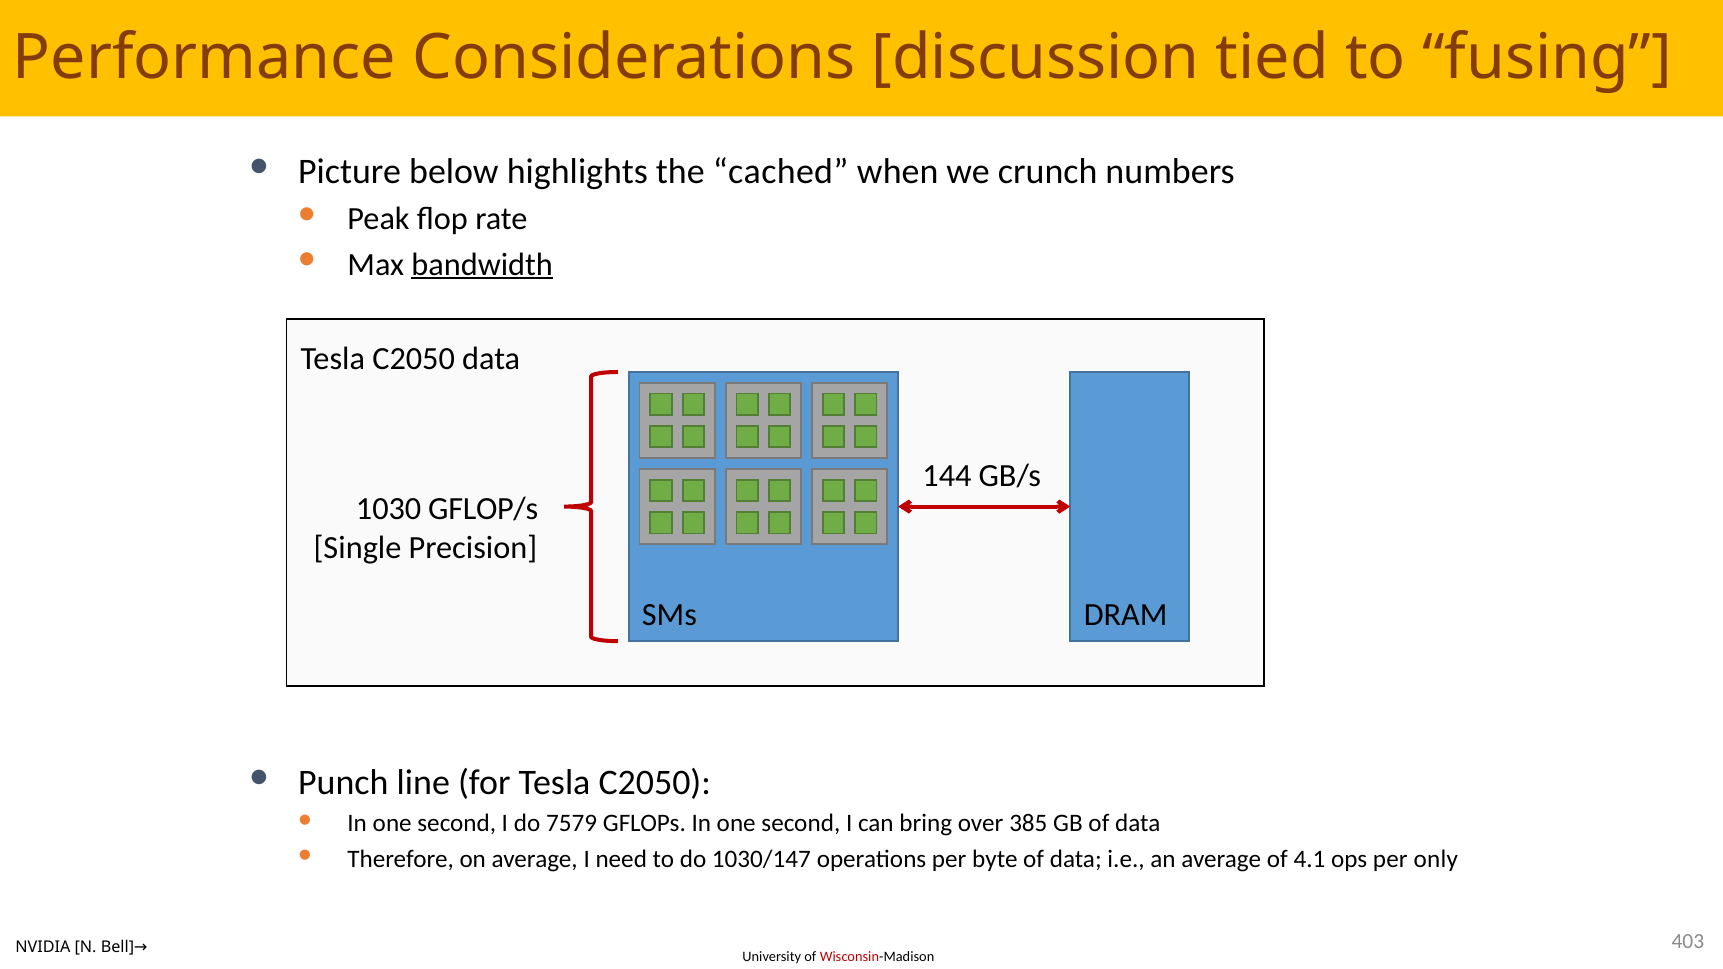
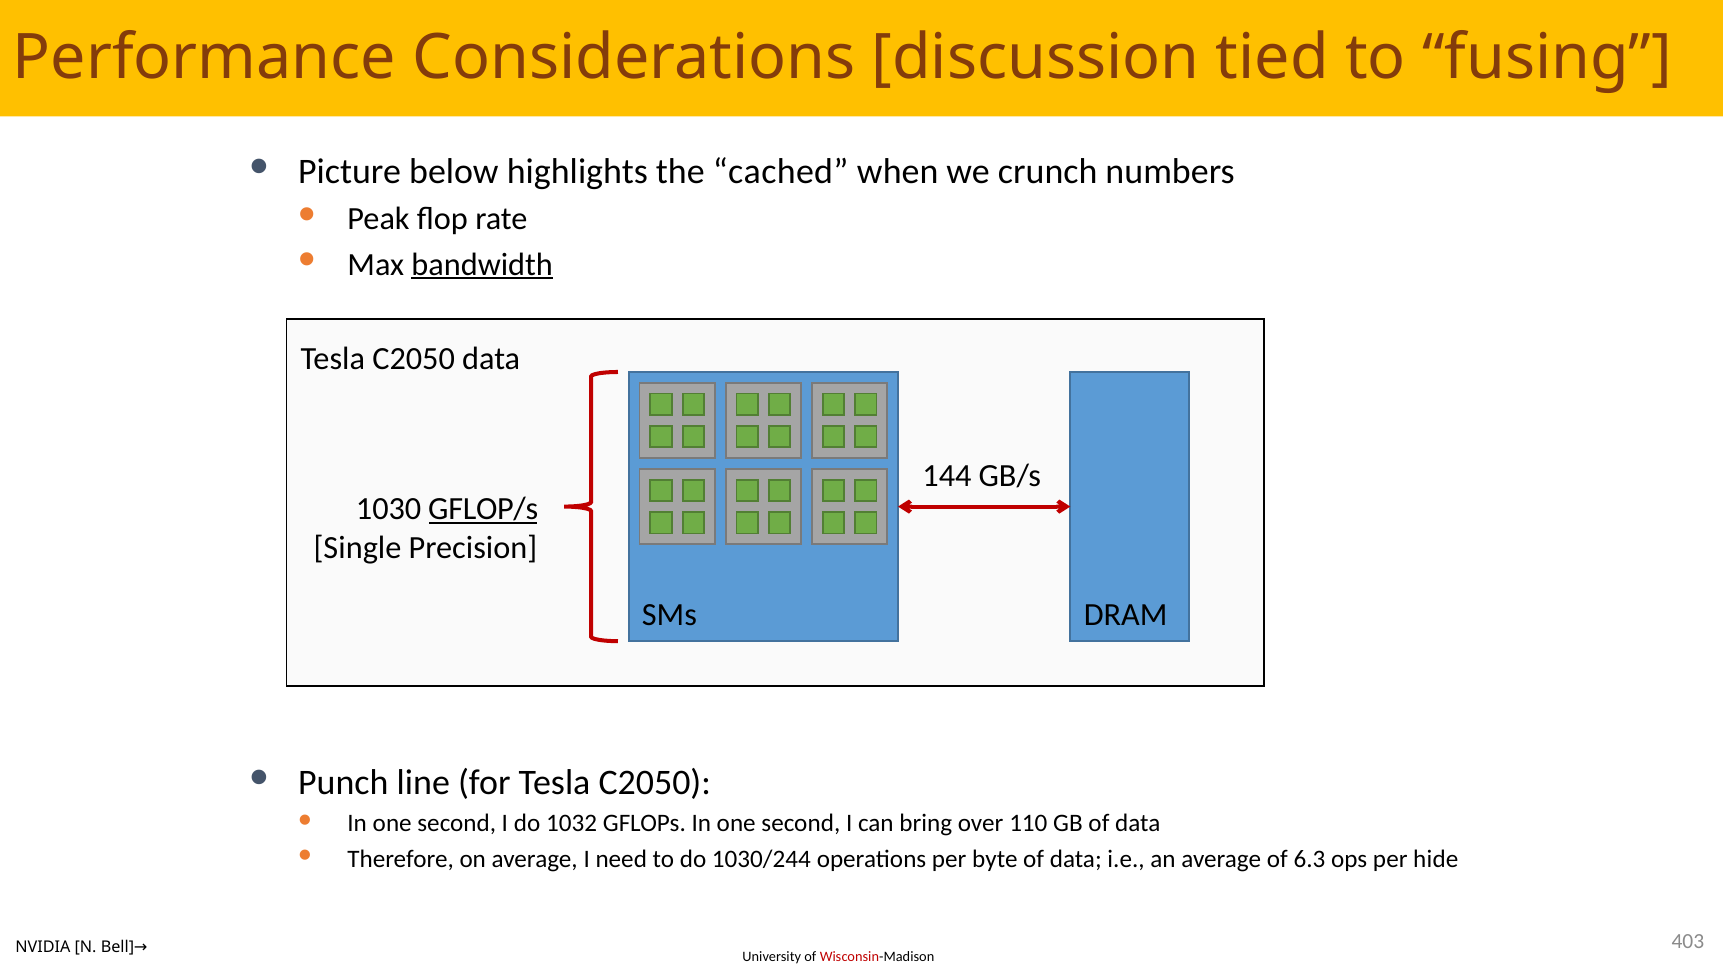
GFLOP/s underline: none -> present
7579: 7579 -> 1032
385: 385 -> 110
1030/147: 1030/147 -> 1030/244
4.1: 4.1 -> 6.3
only: only -> hide
